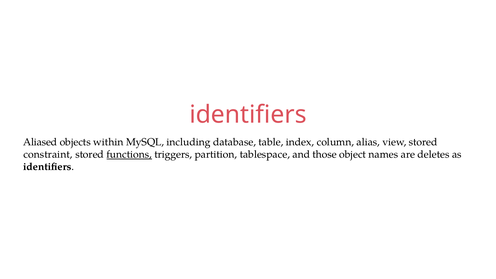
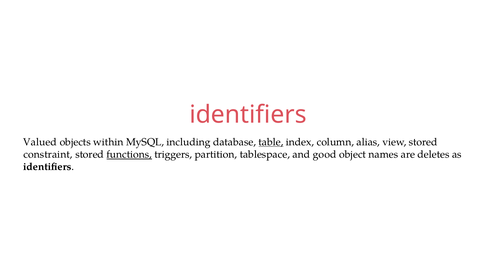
Aliased: Aliased -> Valued
table underline: none -> present
those: those -> good
